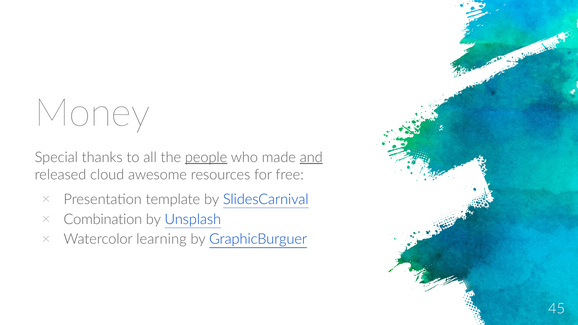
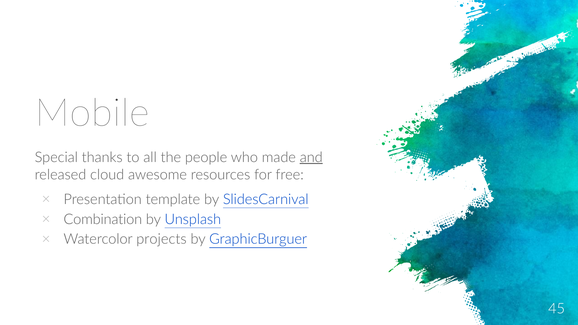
Money: Money -> Mobile
people underline: present -> none
learning: learning -> projects
